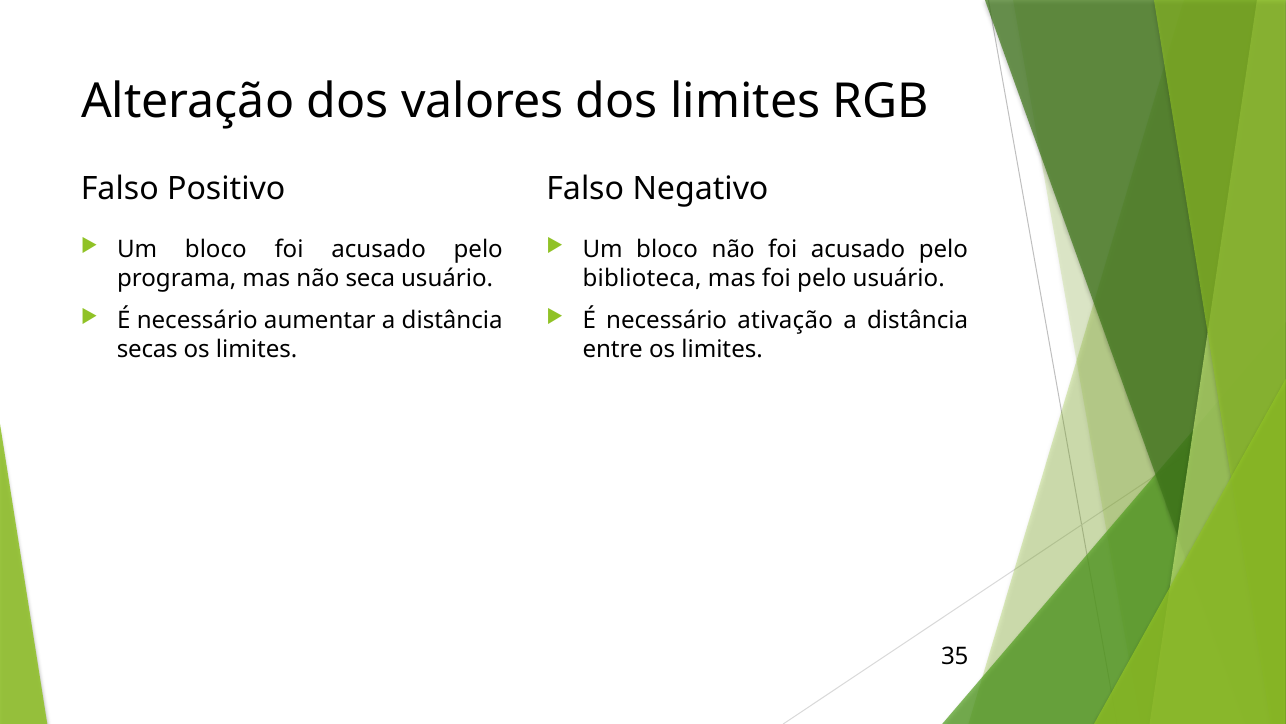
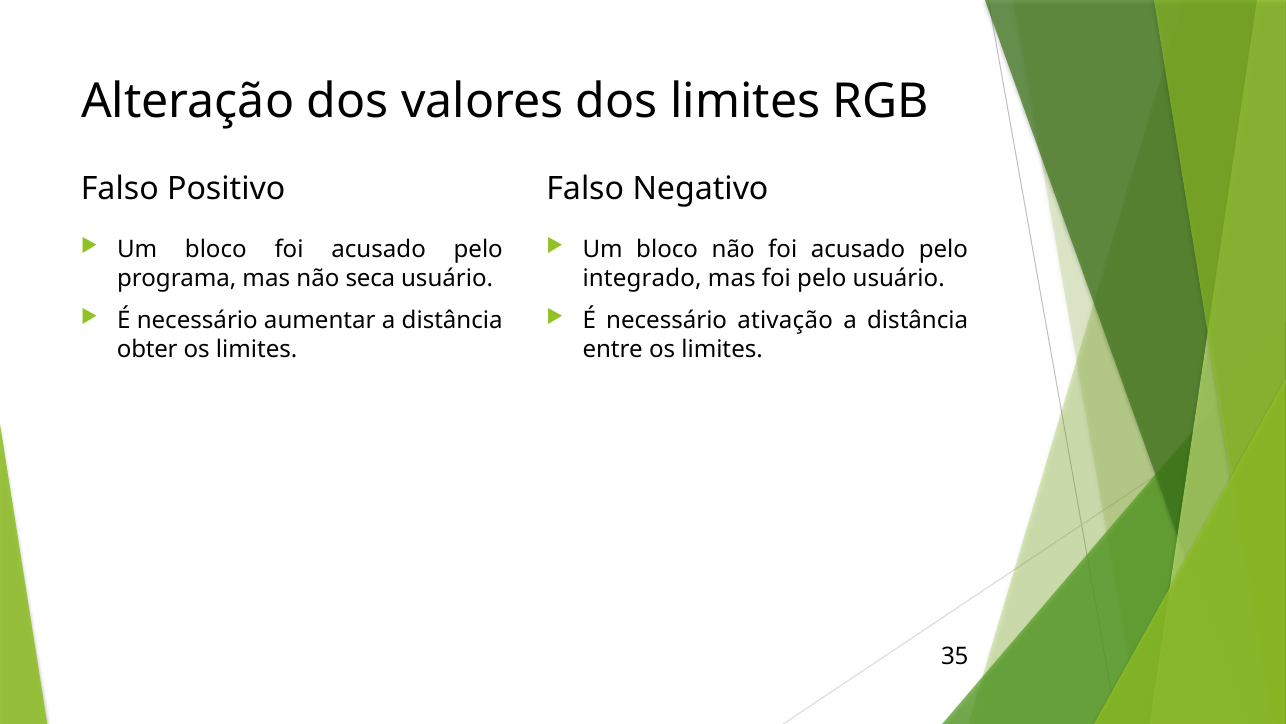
biblioteca: biblioteca -> integrado
secas: secas -> obter
